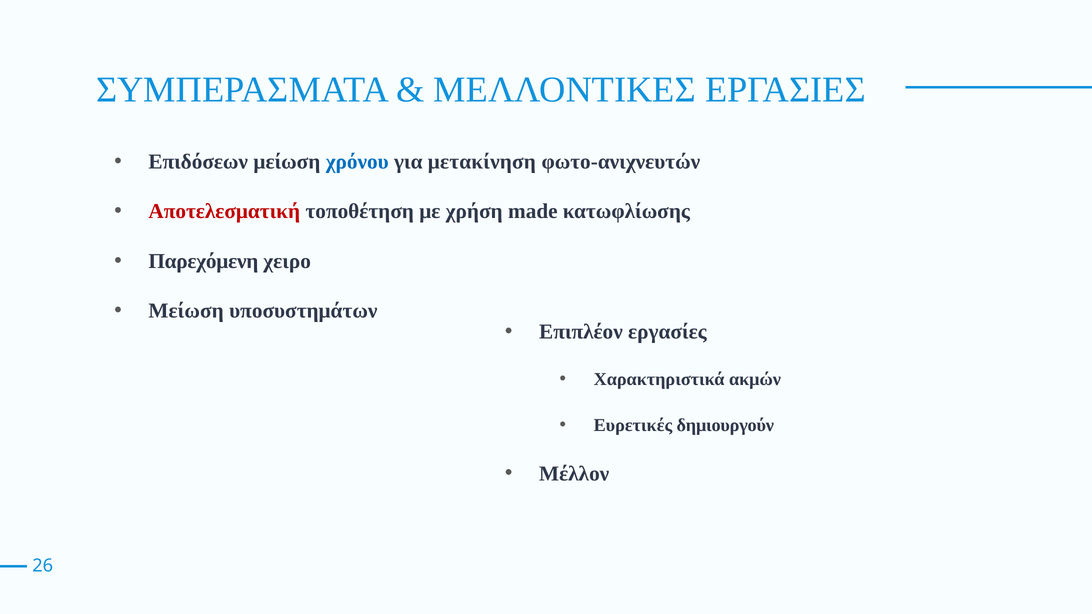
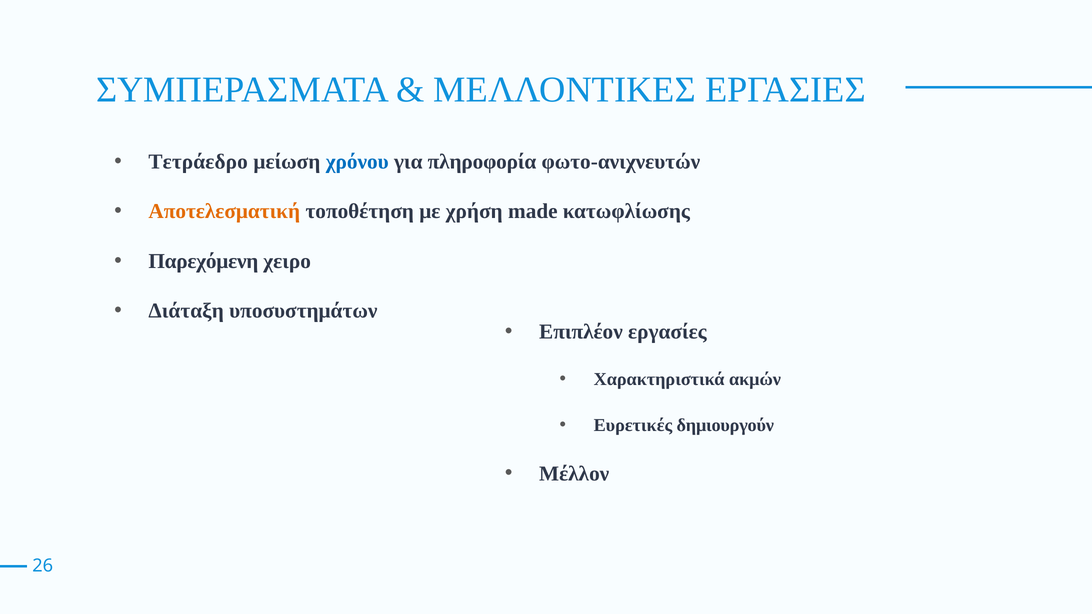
Επιδόσεων: Επιδόσεων -> Τετράεδρο
μετακίνηση: μετακίνηση -> πληροφορία
Αποτελεσματική colour: red -> orange
Μείωση at (186, 311): Μείωση -> Διάταξη
